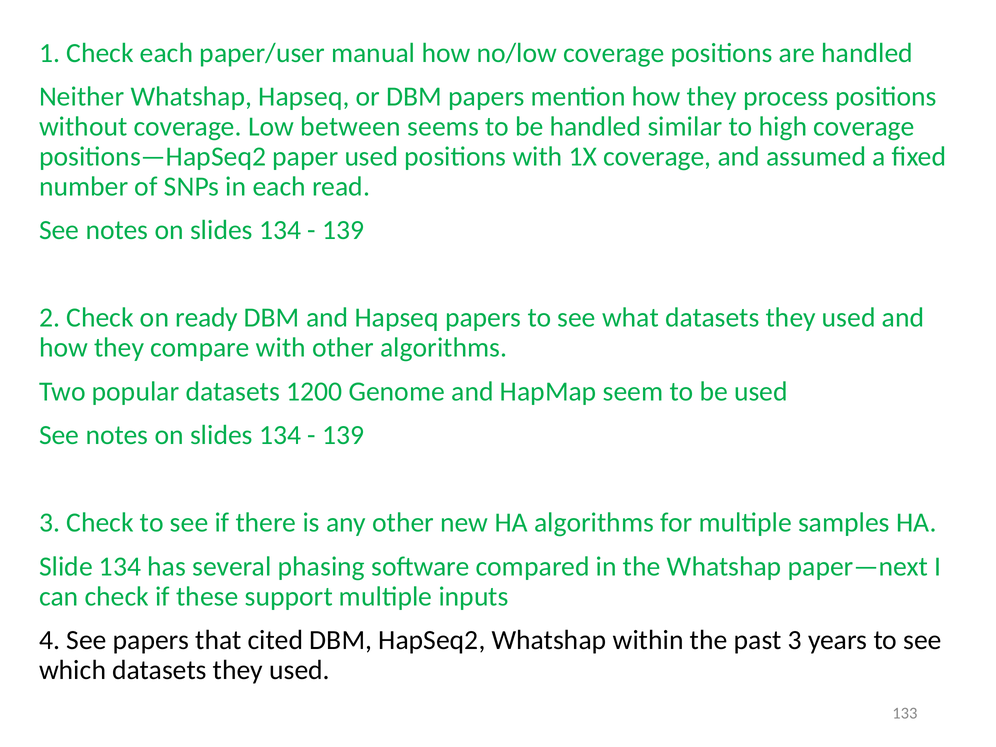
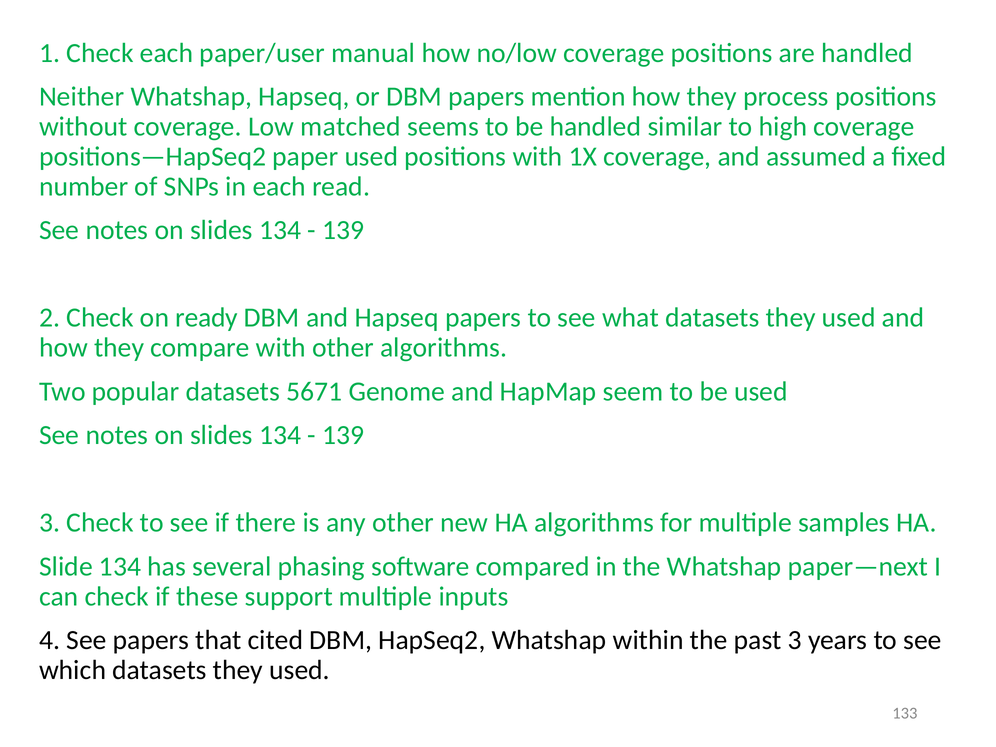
between: between -> matched
1200: 1200 -> 5671
